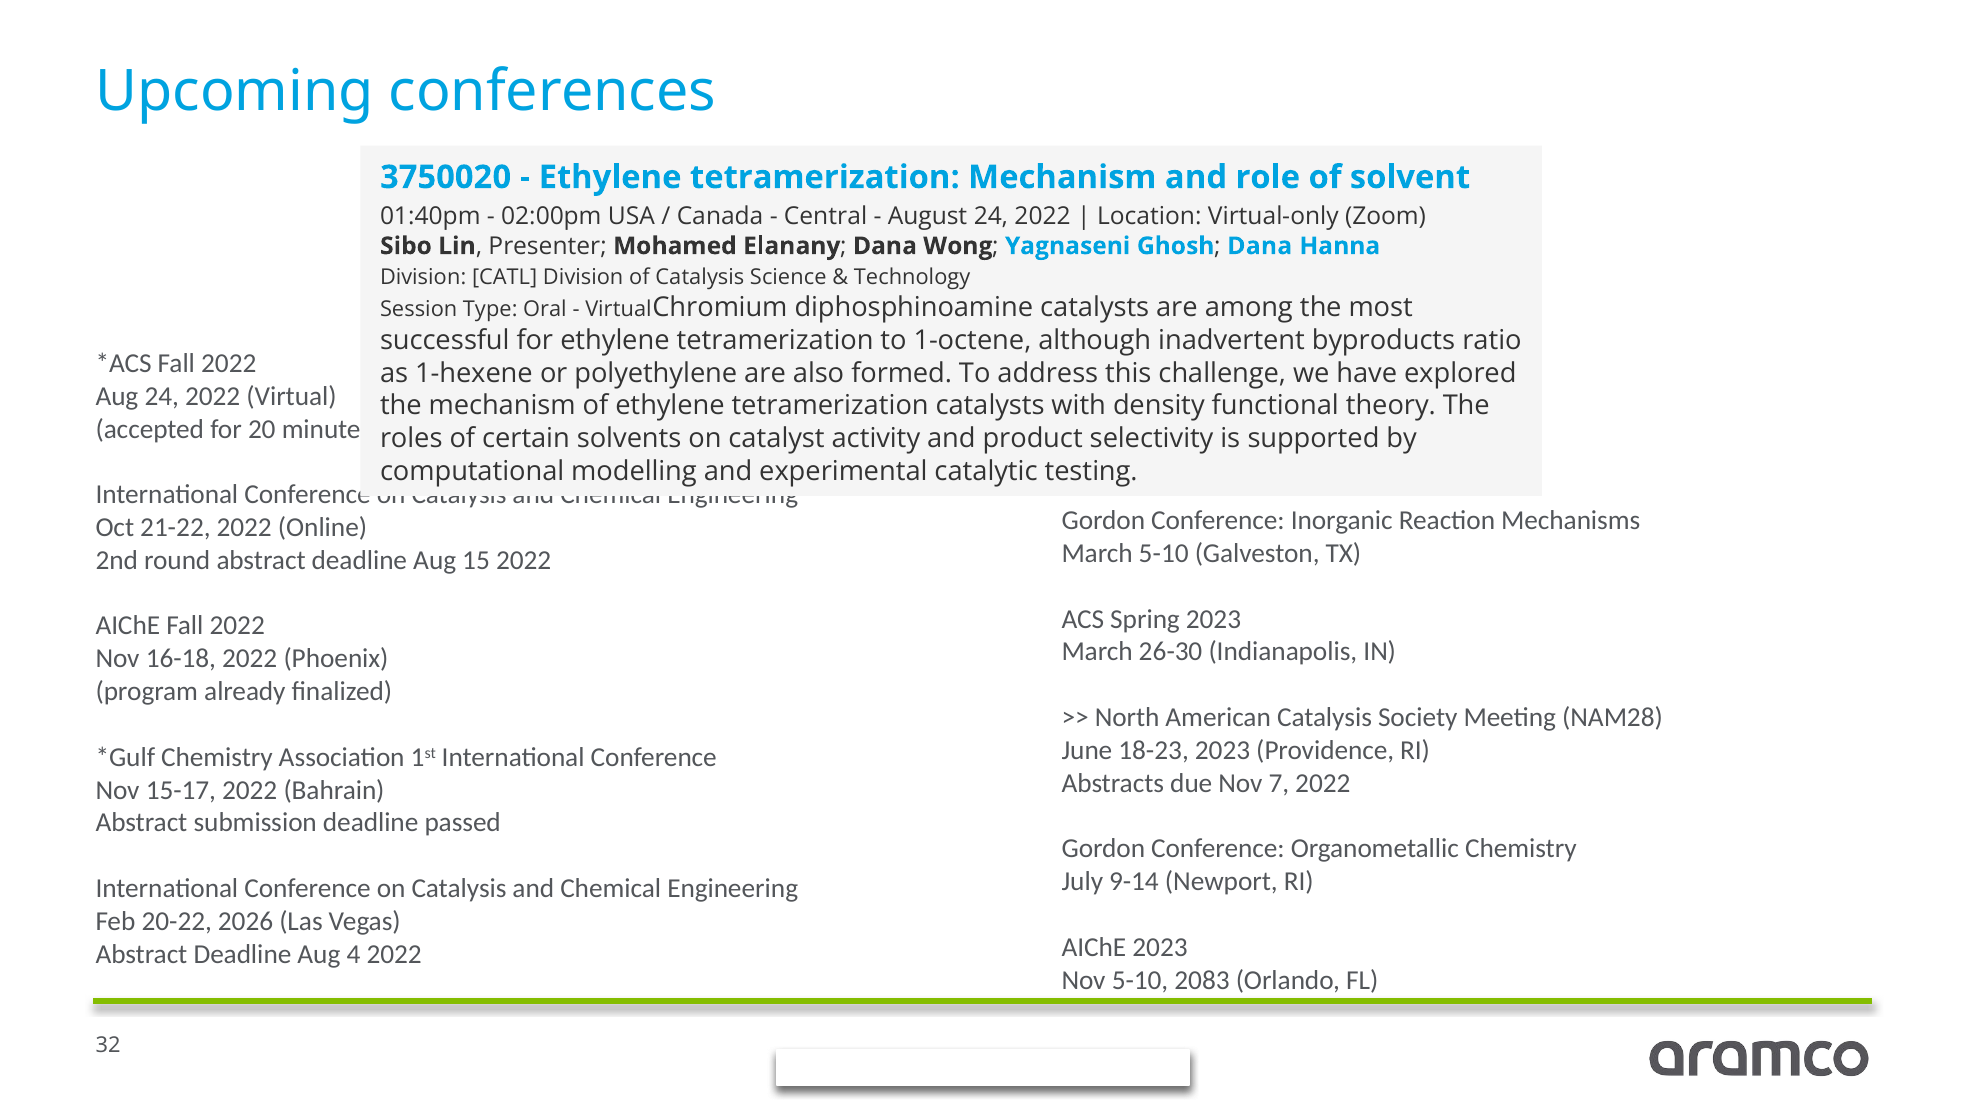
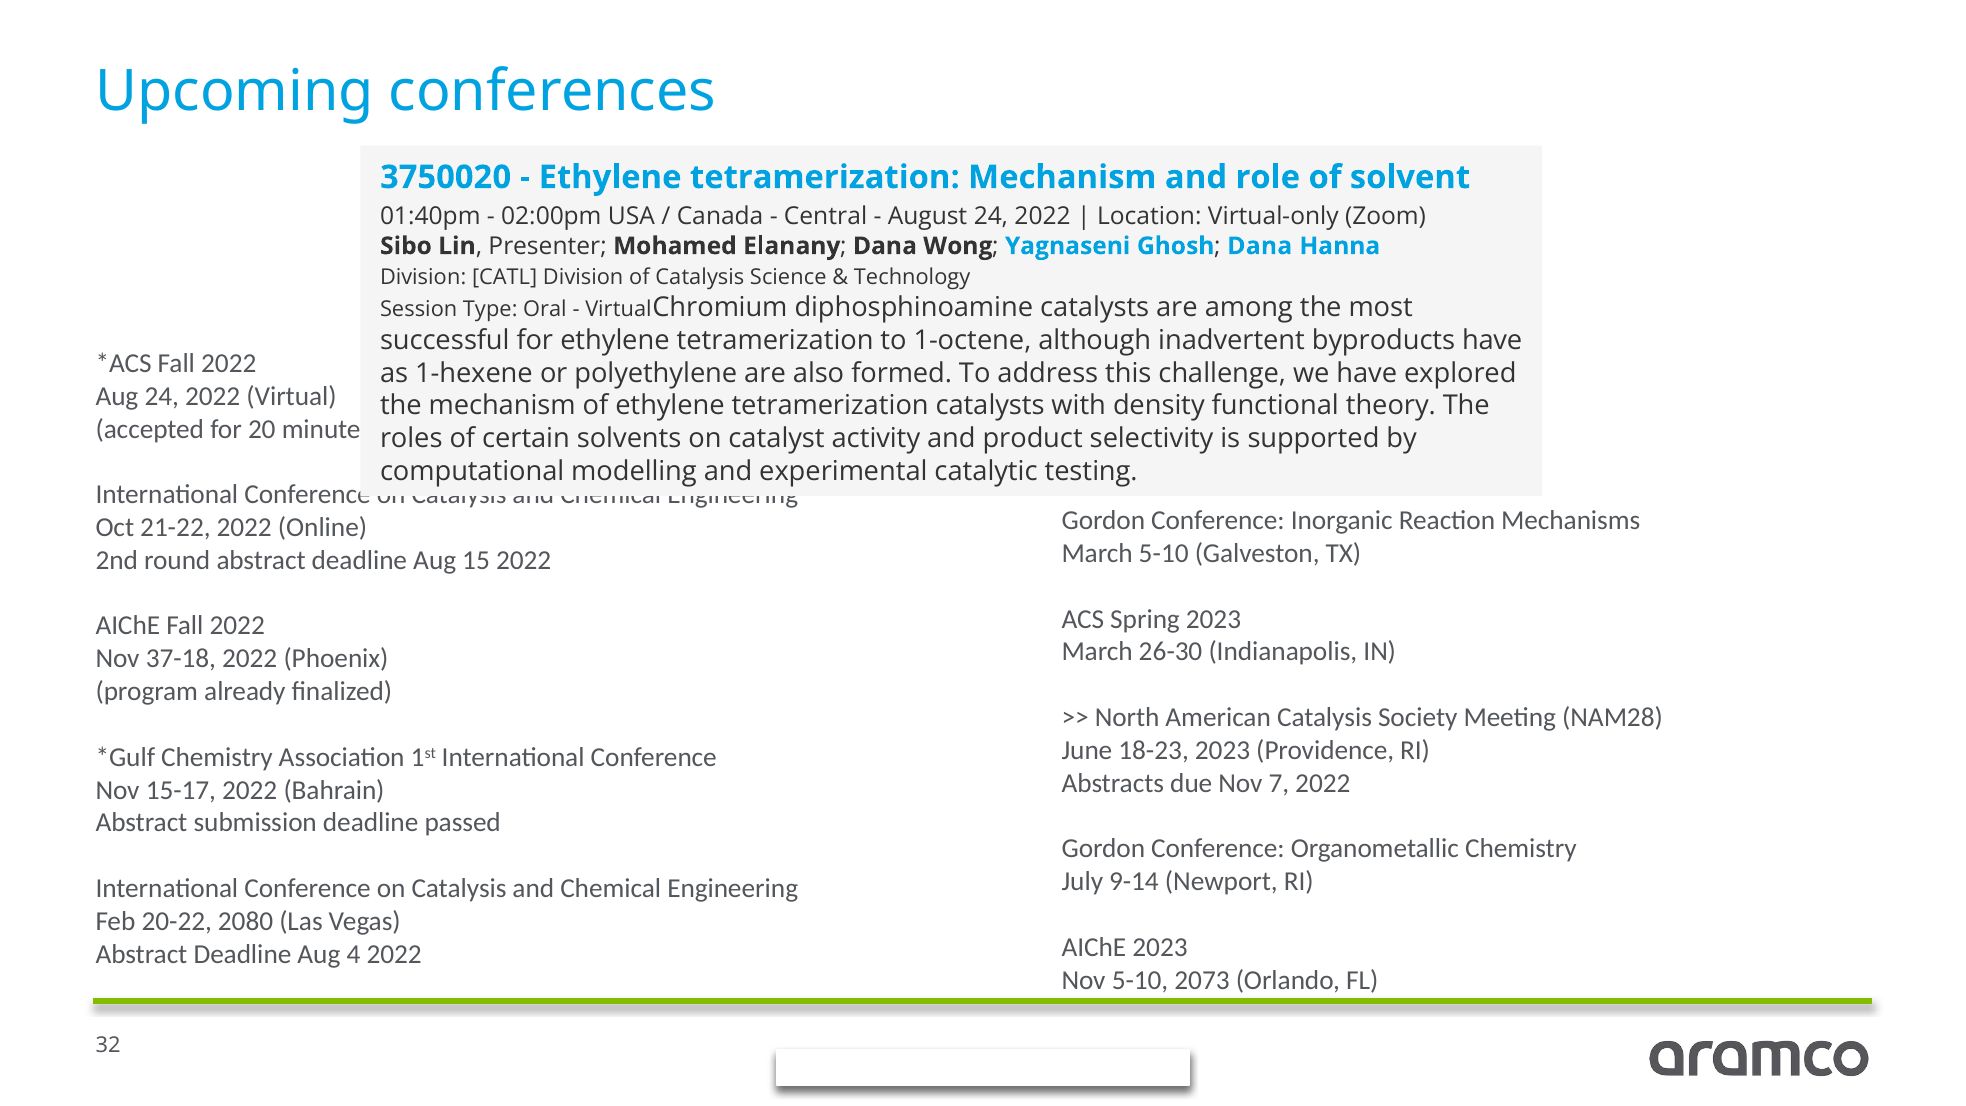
byproducts ratio: ratio -> have
16-18: 16-18 -> 37-18
2026: 2026 -> 2080
2083: 2083 -> 2073
